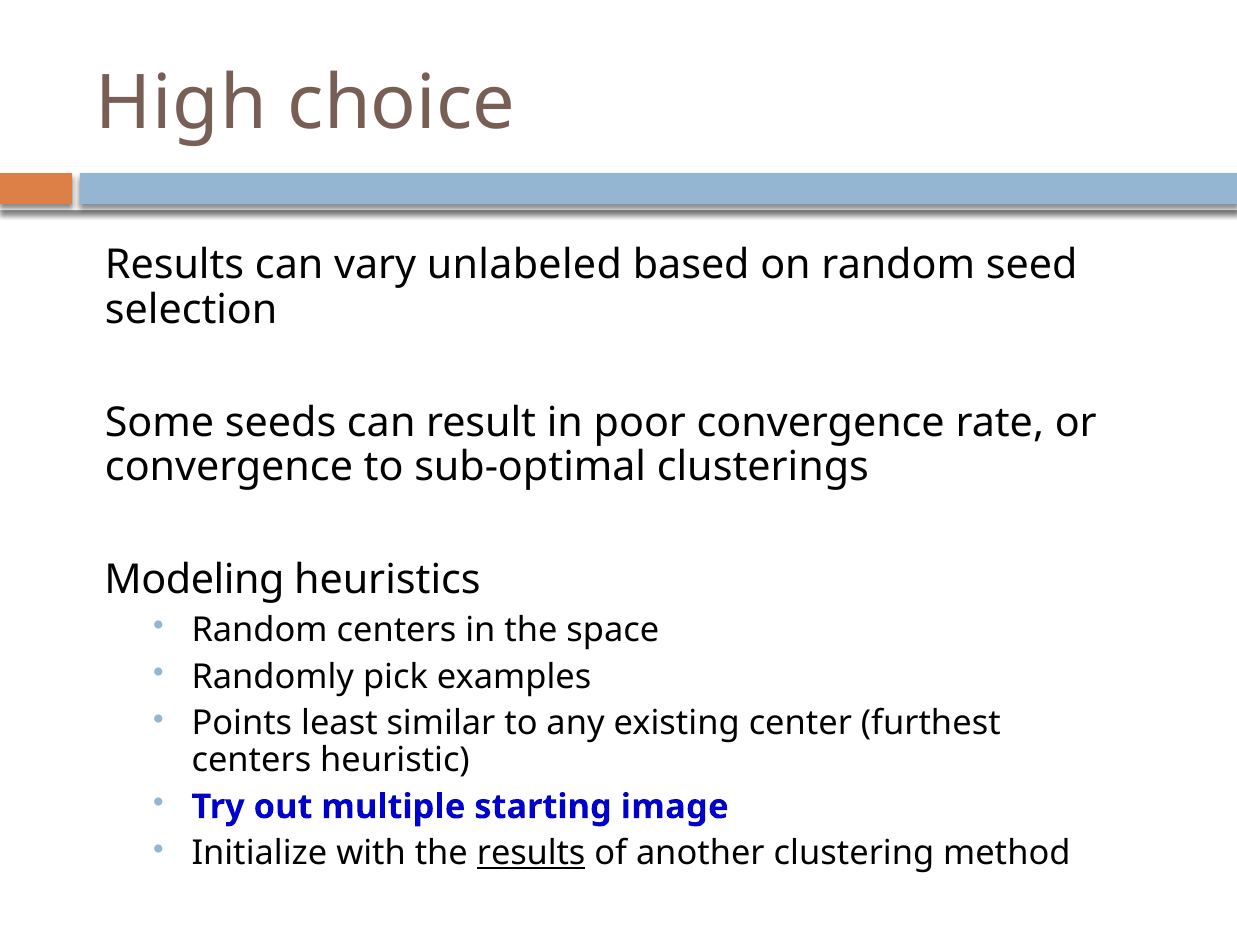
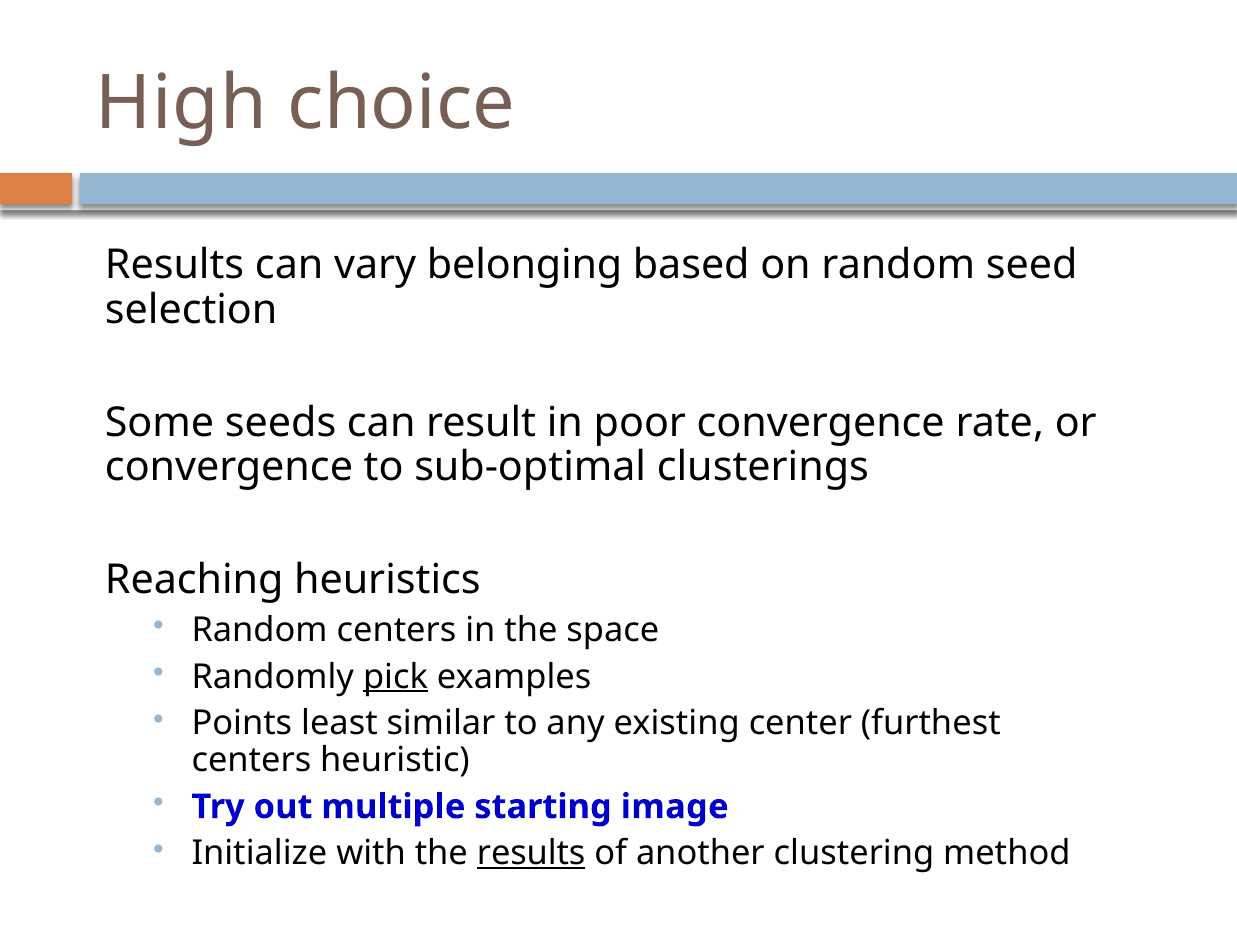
unlabeled: unlabeled -> belonging
Modeling: Modeling -> Reaching
pick underline: none -> present
